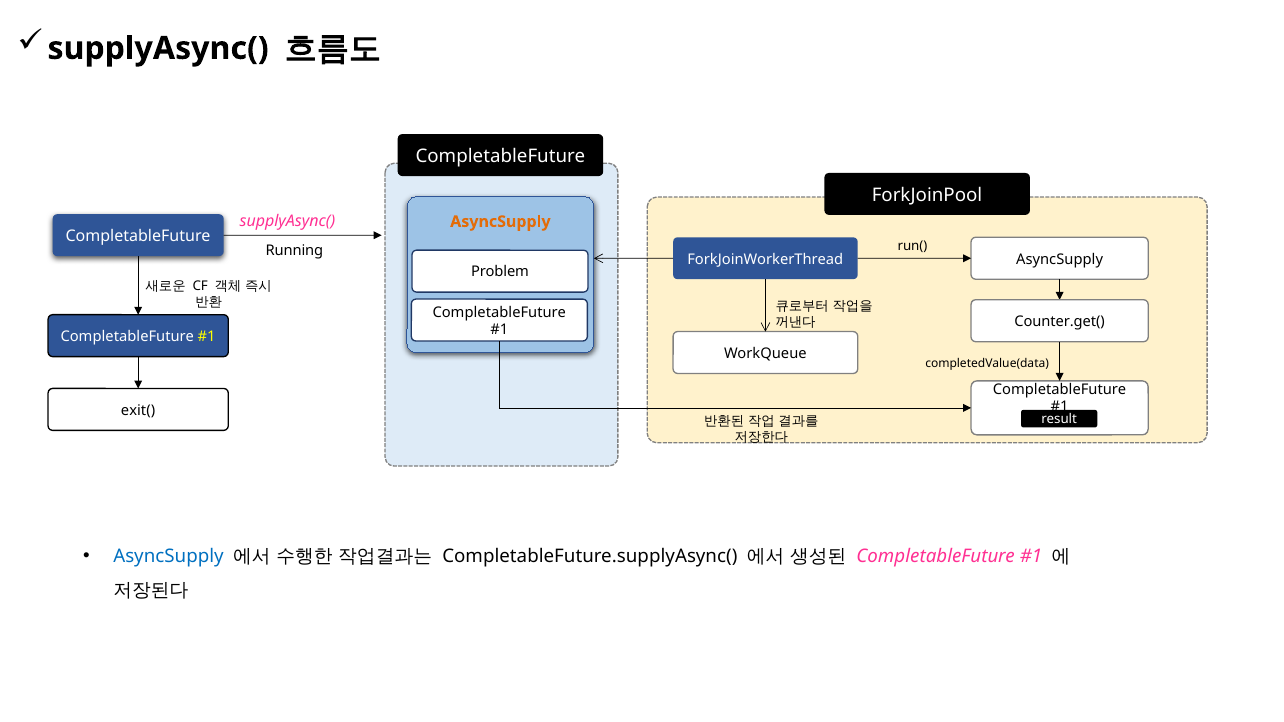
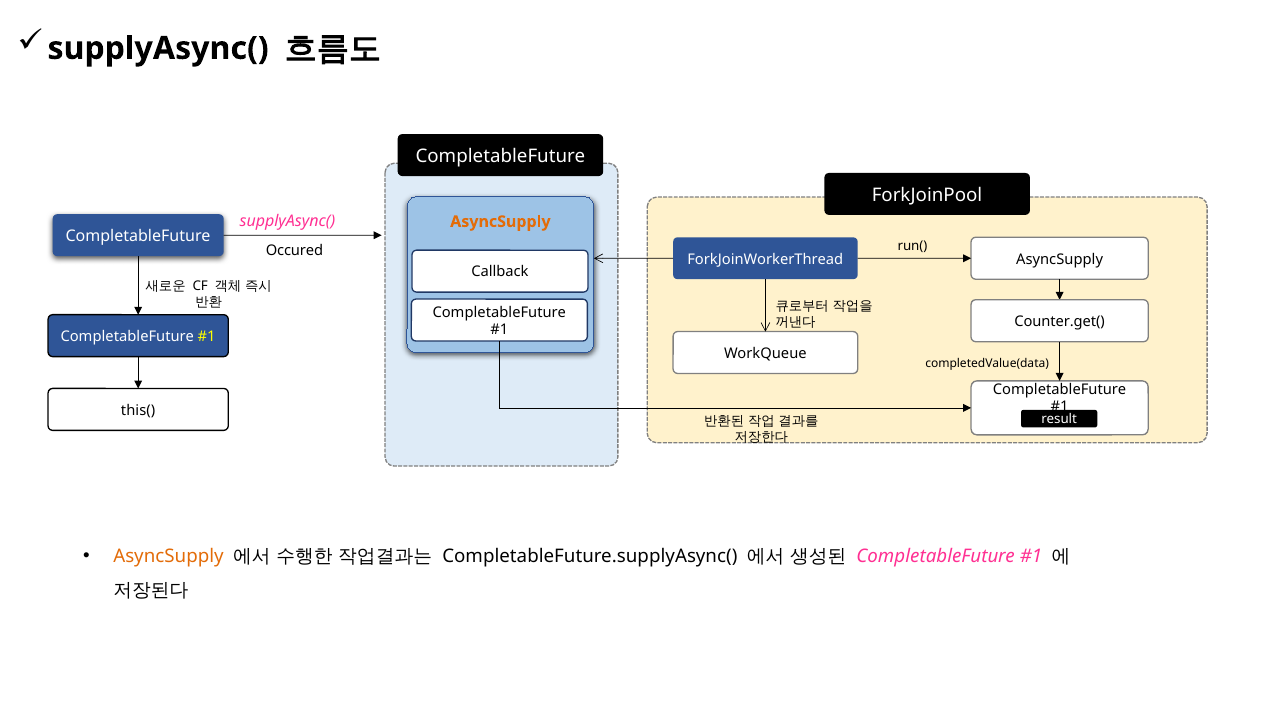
Running: Running -> Occured
Problem: Problem -> Callback
exit(: exit( -> this(
AsyncSupply at (169, 557) colour: blue -> orange
